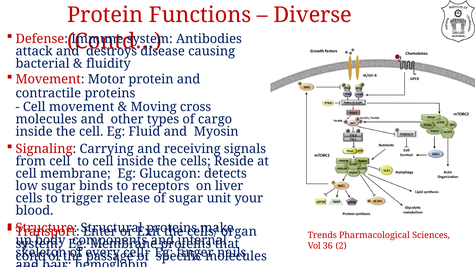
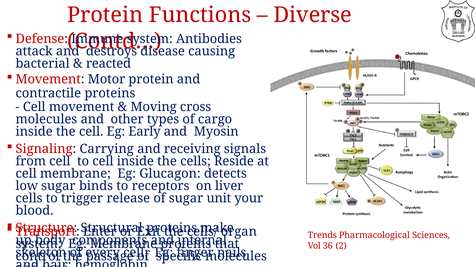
fluidity: fluidity -> reacted
Fluid: Fluid -> Early
